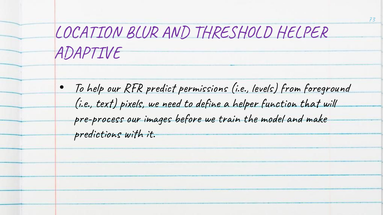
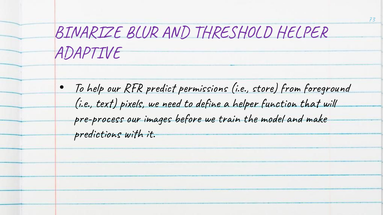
LOCATION: LOCATION -> BINARIZE
levels: levels -> store
